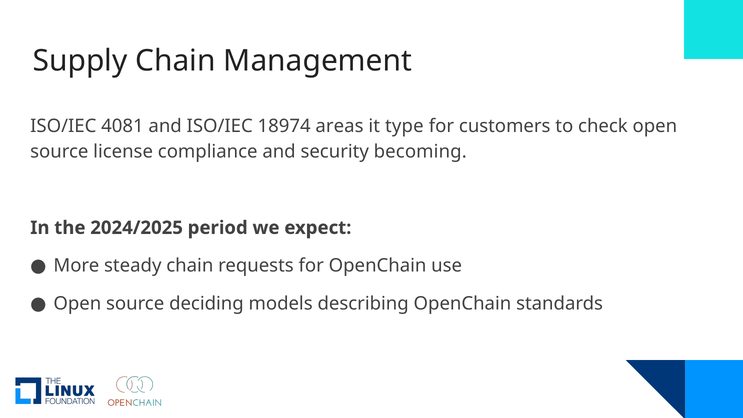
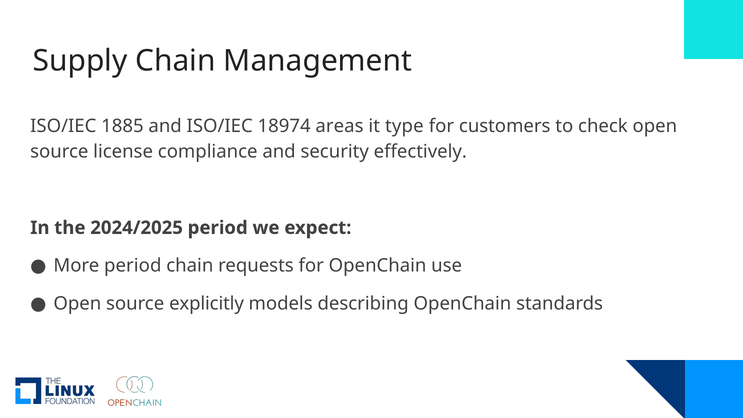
4081: 4081 -> 1885
becoming: becoming -> effectively
More steady: steady -> period
deciding: deciding -> explicitly
